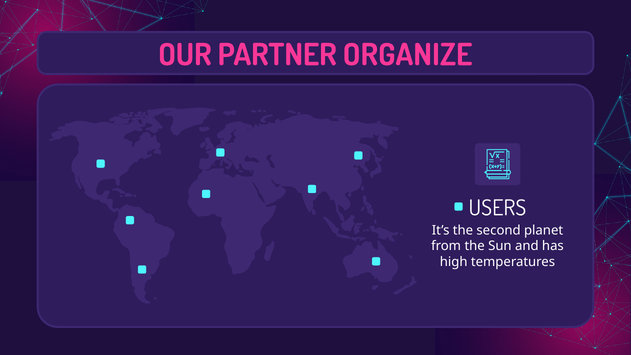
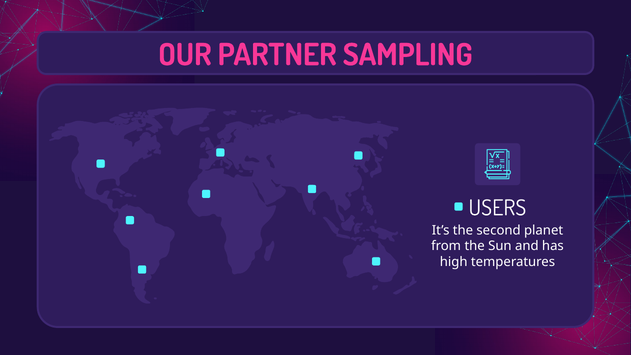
ORGANIZE: ORGANIZE -> SAMPLING
